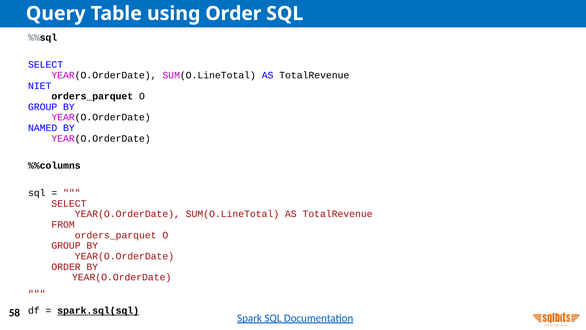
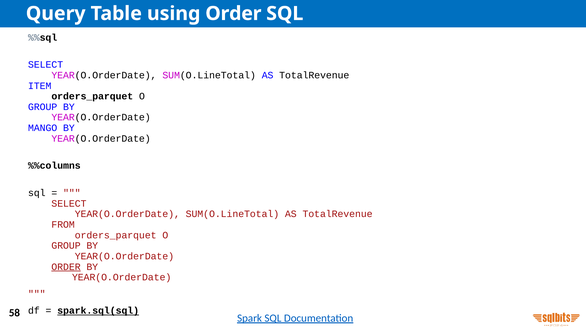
NIET: NIET -> ITEM
NAMED: NAMED -> MANGO
ORDER at (66, 266) underline: none -> present
